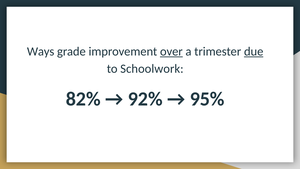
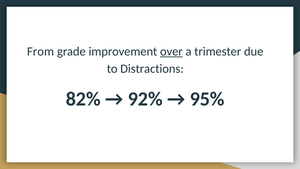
Ways: Ways -> From
due underline: present -> none
Schoolwork: Schoolwork -> Distractions
